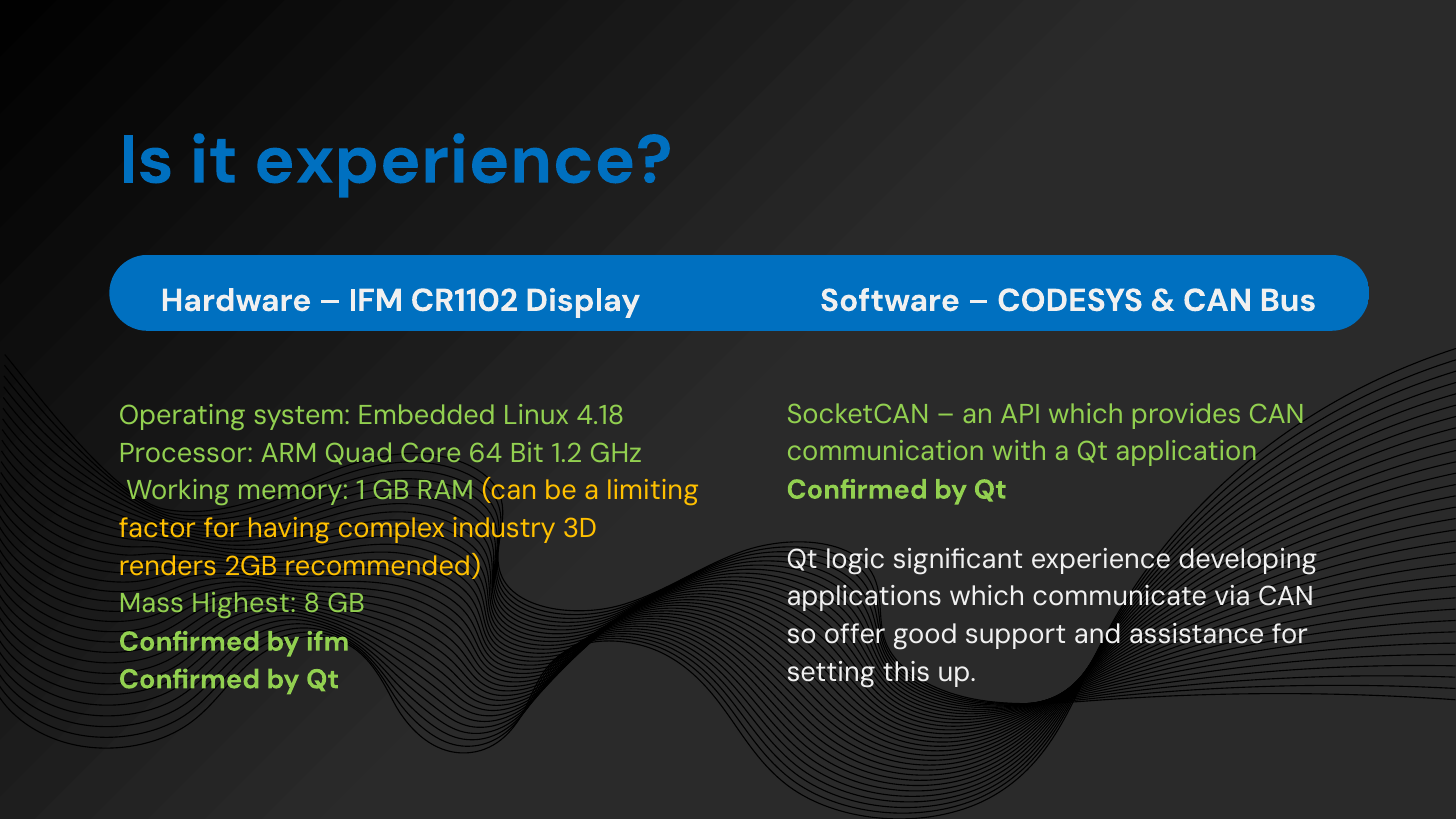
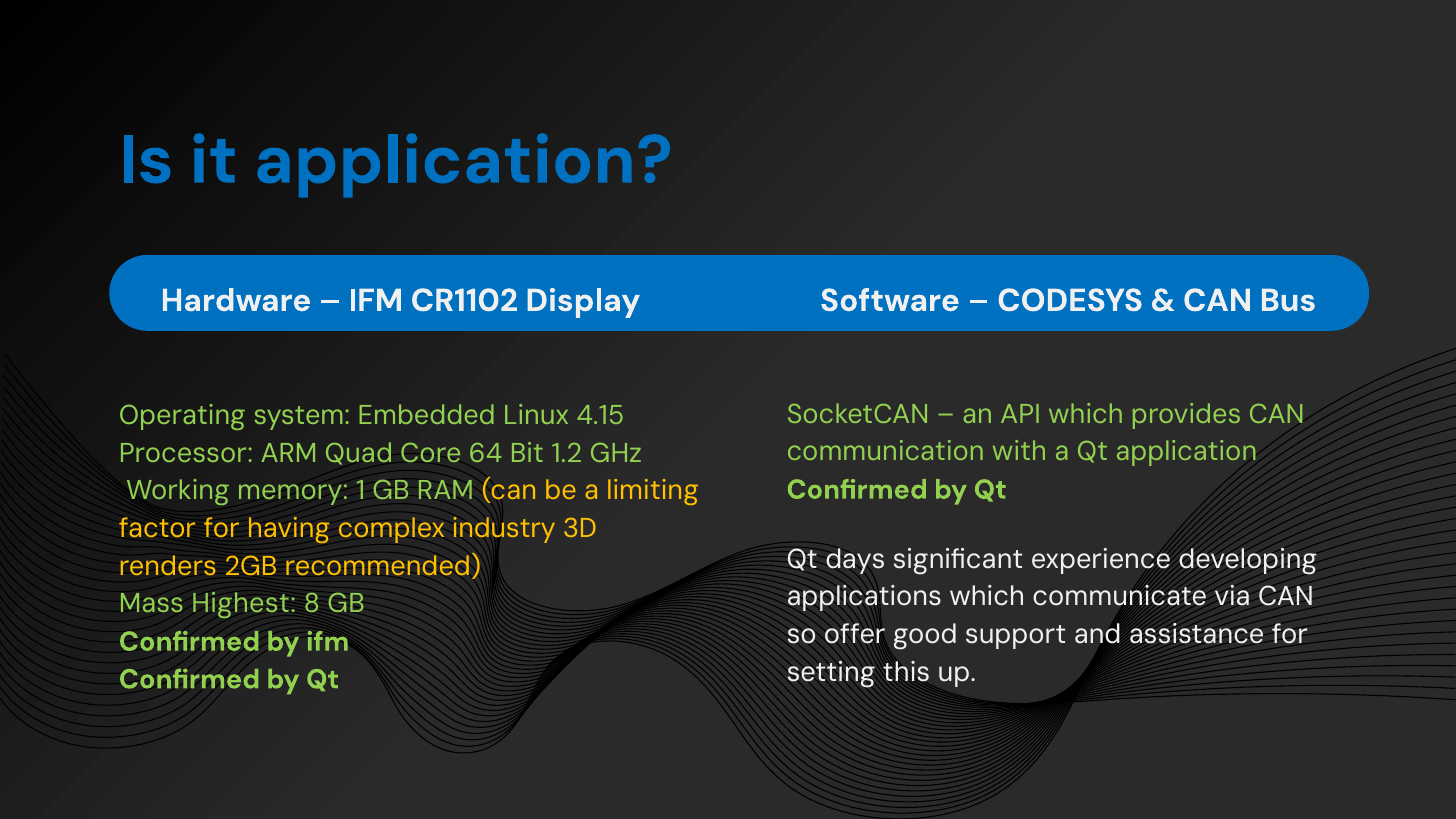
it experience: experience -> application
4.18: 4.18 -> 4.15
logic: logic -> days
